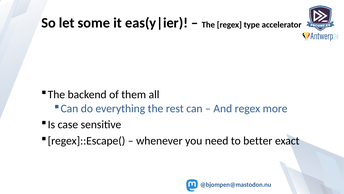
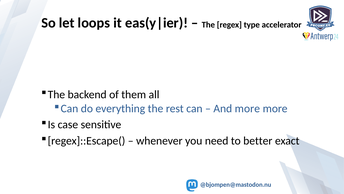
some: some -> loops
And regex: regex -> more
